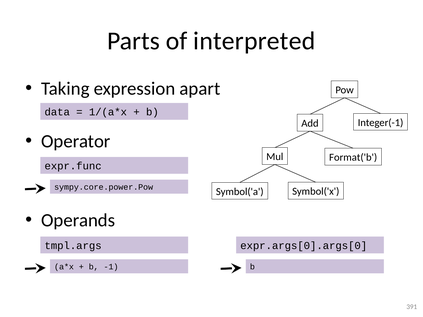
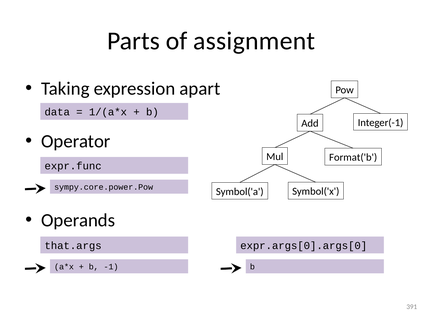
interpreted: interpreted -> assignment
tmpl.args: tmpl.args -> that.args
